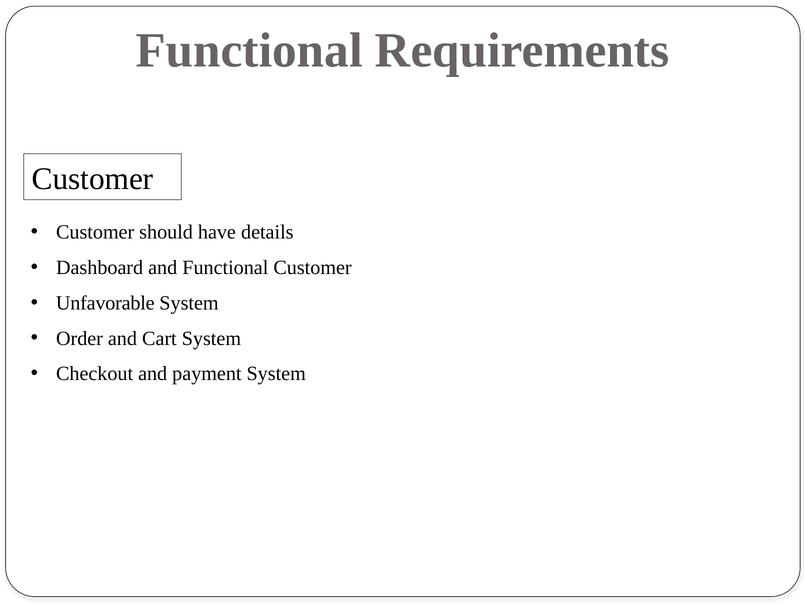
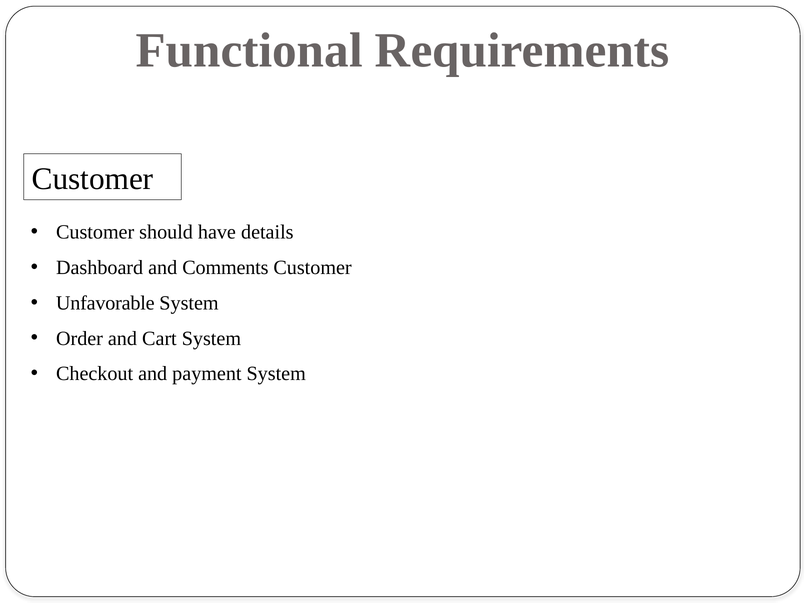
and Functional: Functional -> Comments
